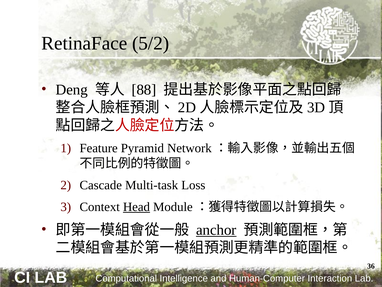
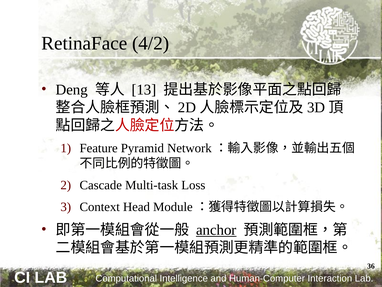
5/2: 5/2 -> 4/2
88: 88 -> 13
Head underline: present -> none
